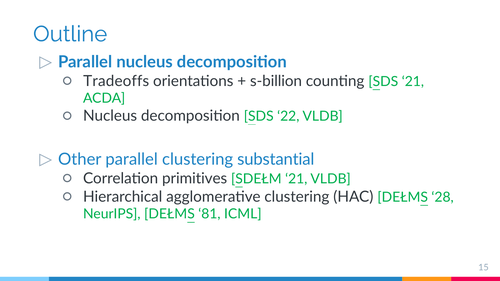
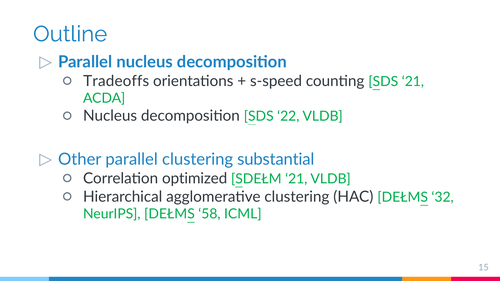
s-billion: s-billion -> s-speed
primitives: primitives -> optimized
28: 28 -> 32
81: 81 -> 58
